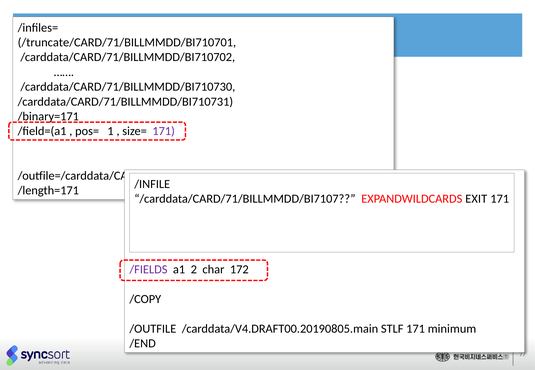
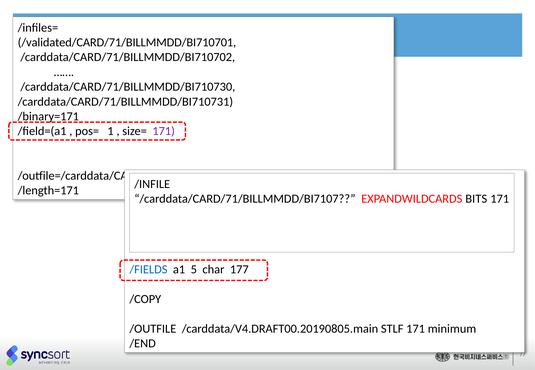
/truncate/CARD/71/BILLMMDD/BI710701: /truncate/CARD/71/BILLMMDD/BI710701 -> /validated/CARD/71/BILLMMDD/BI710701
EXIT: EXIT -> BITS
/FIELDS colour: purple -> blue
2: 2 -> 5
172: 172 -> 177
